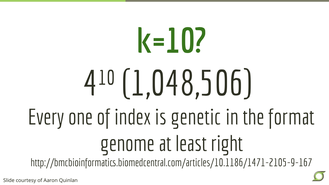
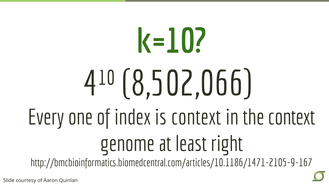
1,048,506: 1,048,506 -> 8,502,066
is genetic: genetic -> context
the format: format -> context
